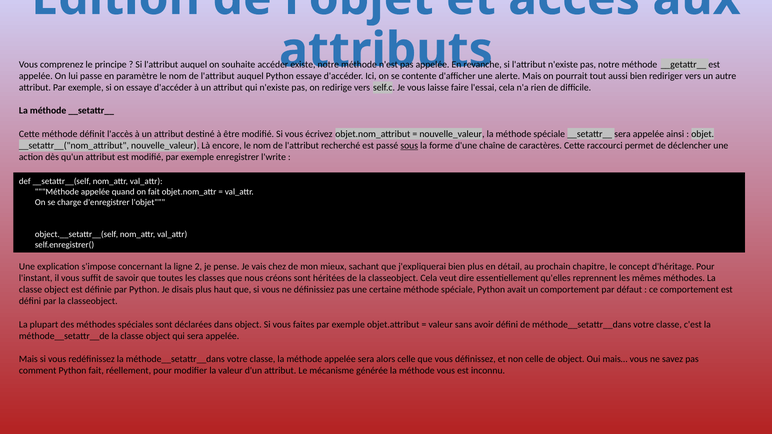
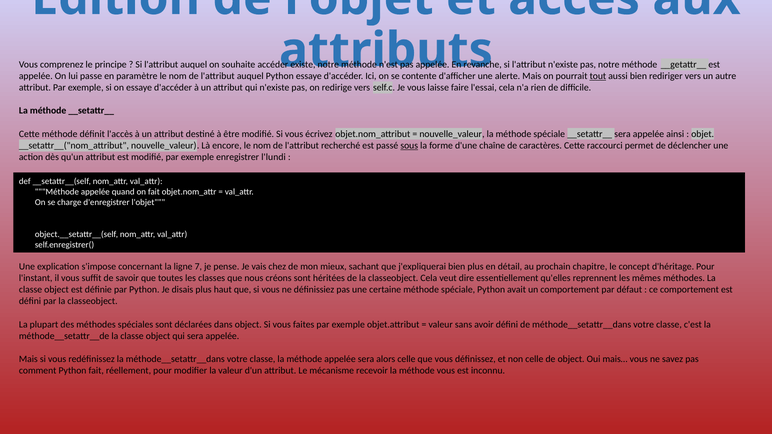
tout underline: none -> present
l'write: l'write -> l'lundi
2: 2 -> 7
générée: générée -> recevoir
